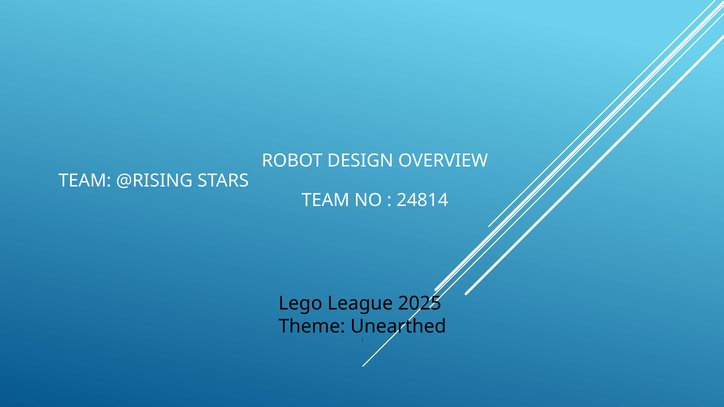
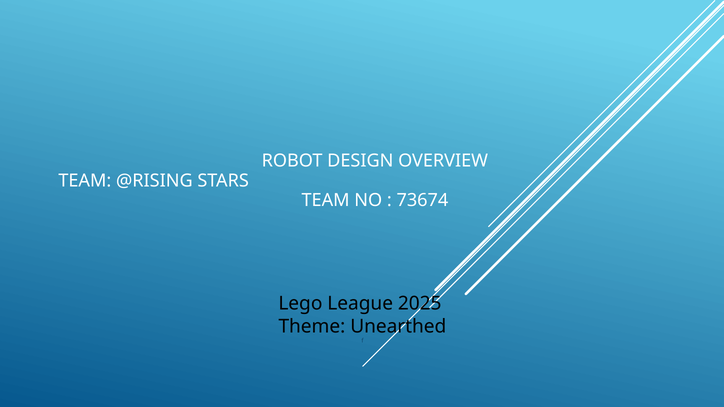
24814: 24814 -> 73674
